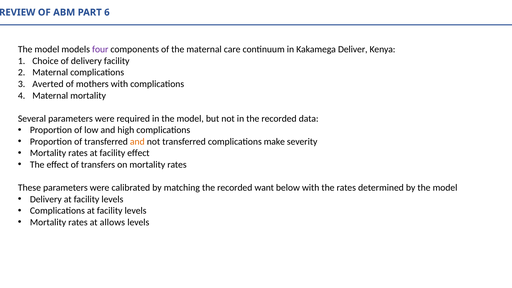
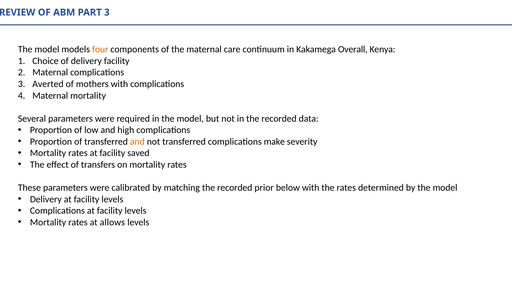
PART 6: 6 -> 3
four colour: purple -> orange
Deliver: Deliver -> Overall
facility effect: effect -> saved
want: want -> prior
